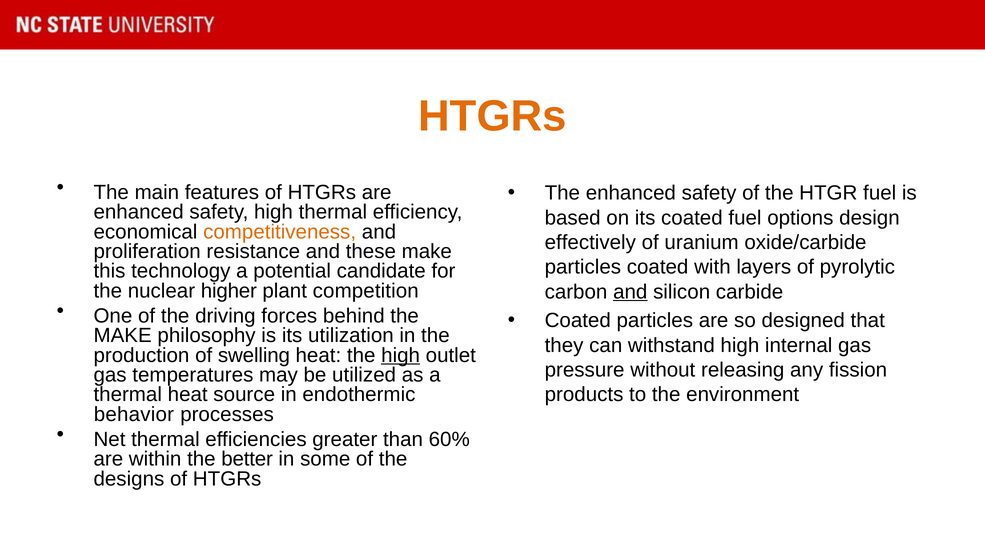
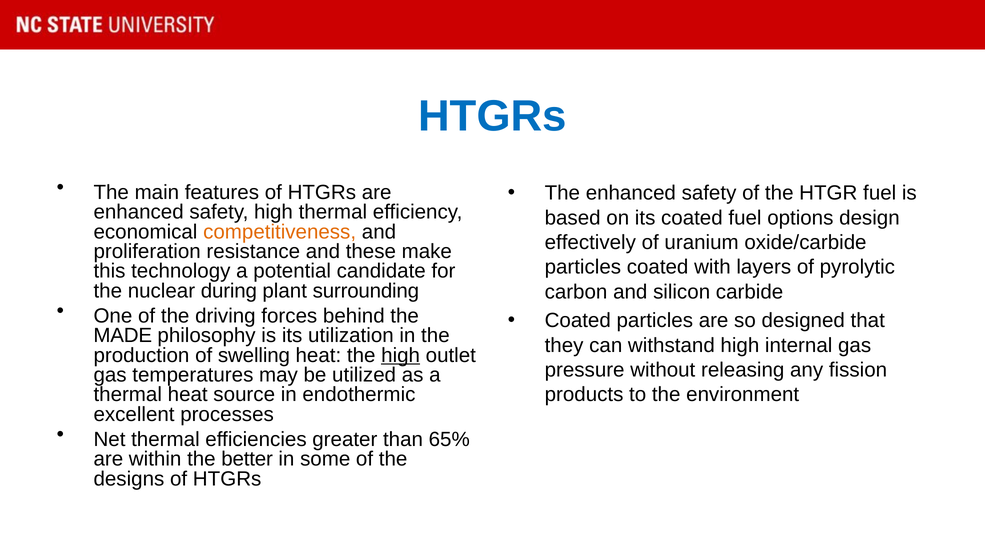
HTGRs at (492, 116) colour: orange -> blue
higher: higher -> during
competition: competition -> surrounding
and at (630, 292) underline: present -> none
MAKE at (123, 336): MAKE -> MADE
behavior: behavior -> excellent
60%: 60% -> 65%
